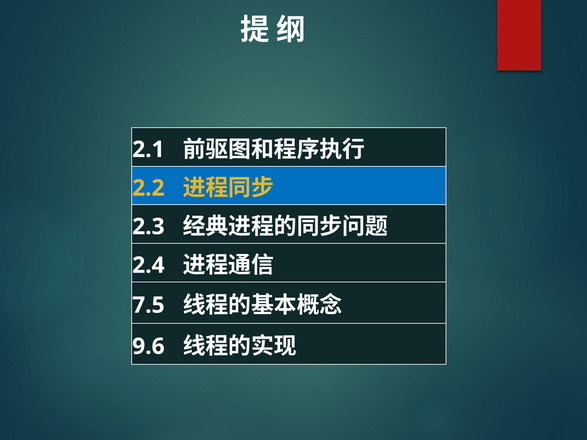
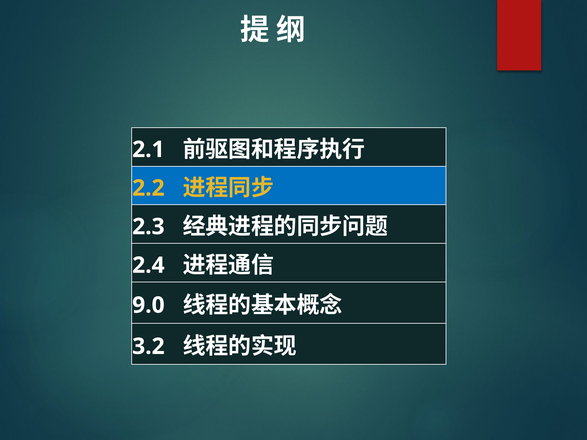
7.5: 7.5 -> 9.0
9.6: 9.6 -> 3.2
